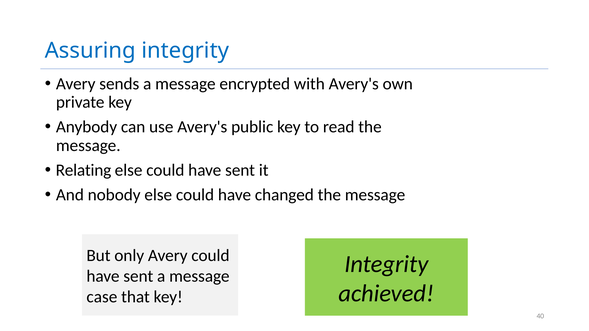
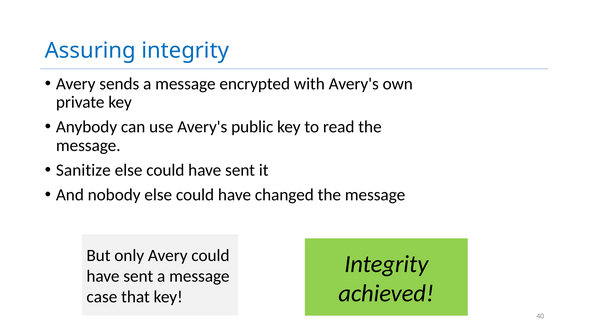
Relating: Relating -> Sanitize
